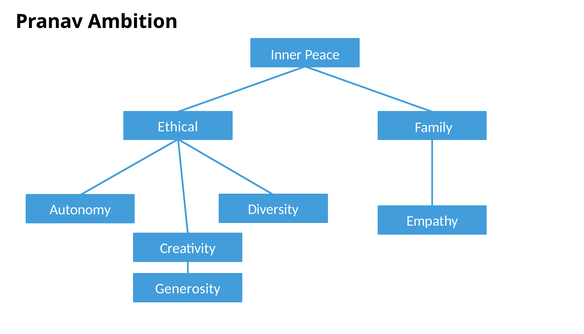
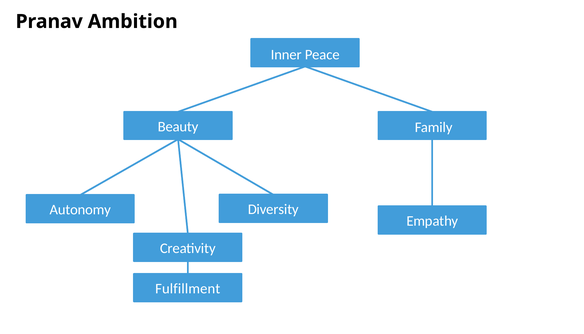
Ethical: Ethical -> Beauty
Generosity: Generosity -> Fulfillment
